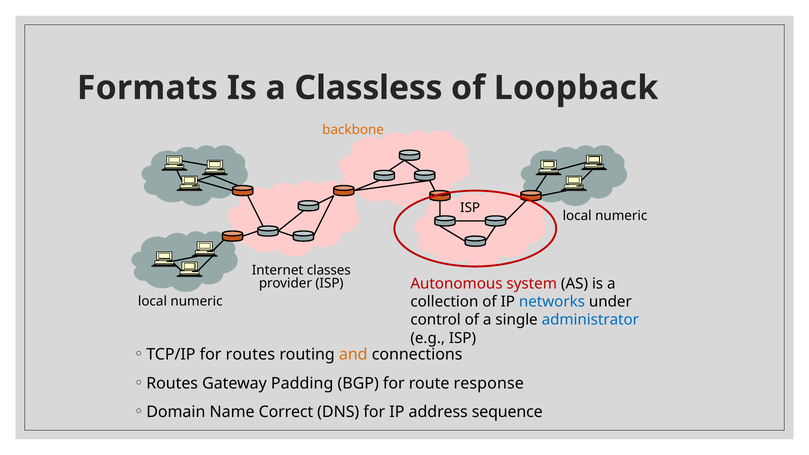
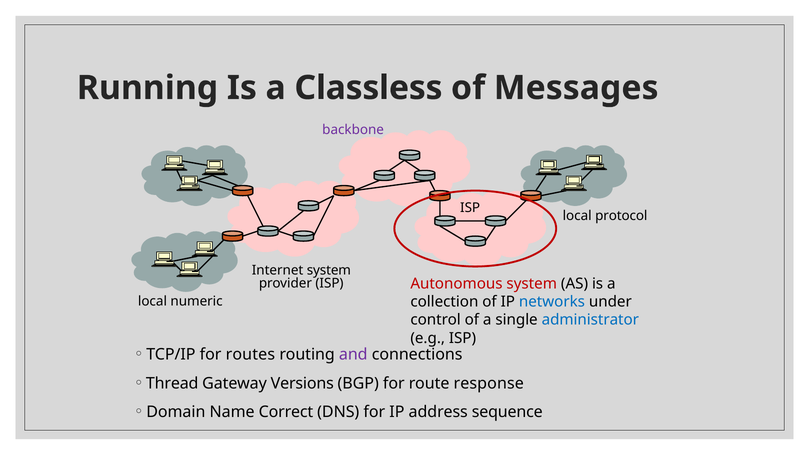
Formats: Formats -> Running
Loopback: Loopback -> Messages
backbone colour: orange -> purple
numeric at (621, 216): numeric -> protocol
Internet classes: classes -> system
and colour: orange -> purple
Routes at (172, 383): Routes -> Thread
Padding: Padding -> Versions
